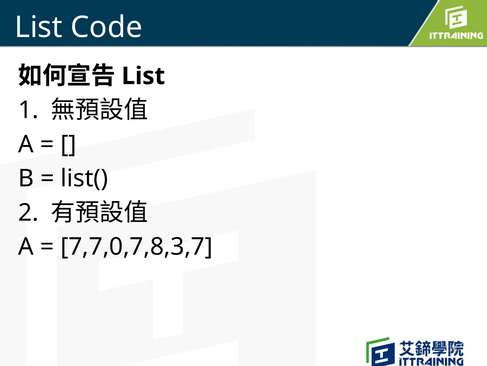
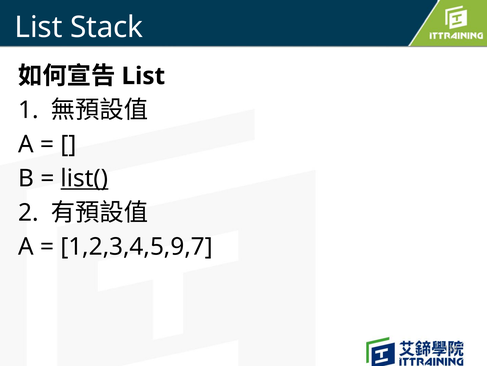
Code: Code -> Stack
list( underline: none -> present
7,7,0,7,8,3,7: 7,7,0,7,8,3,7 -> 1,2,3,4,5,9,7
